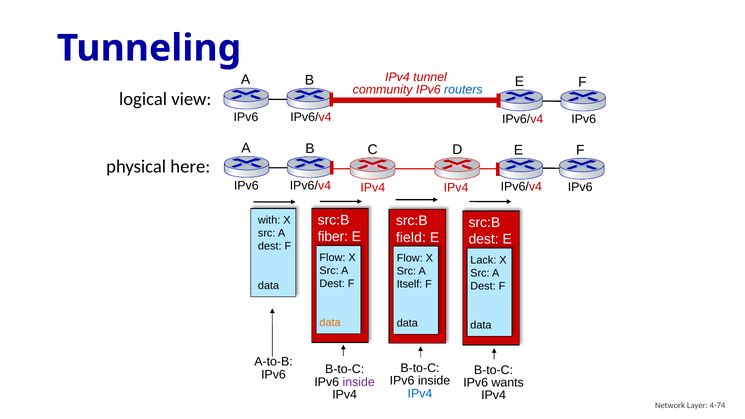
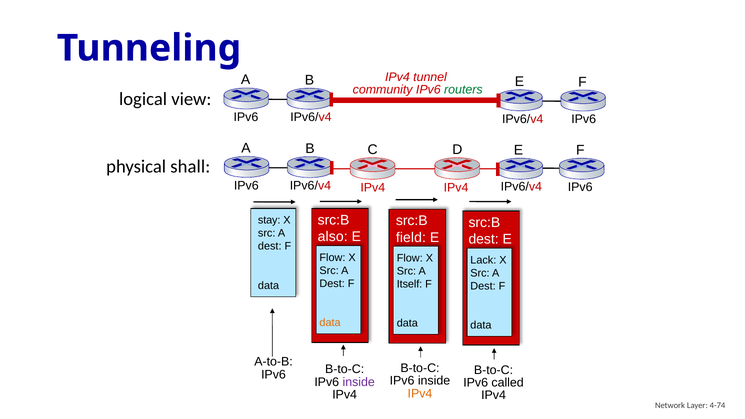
routers colour: blue -> green
here: here -> shall
with: with -> stay
fiber: fiber -> also
wants: wants -> called
IPv4 at (420, 394) colour: blue -> orange
